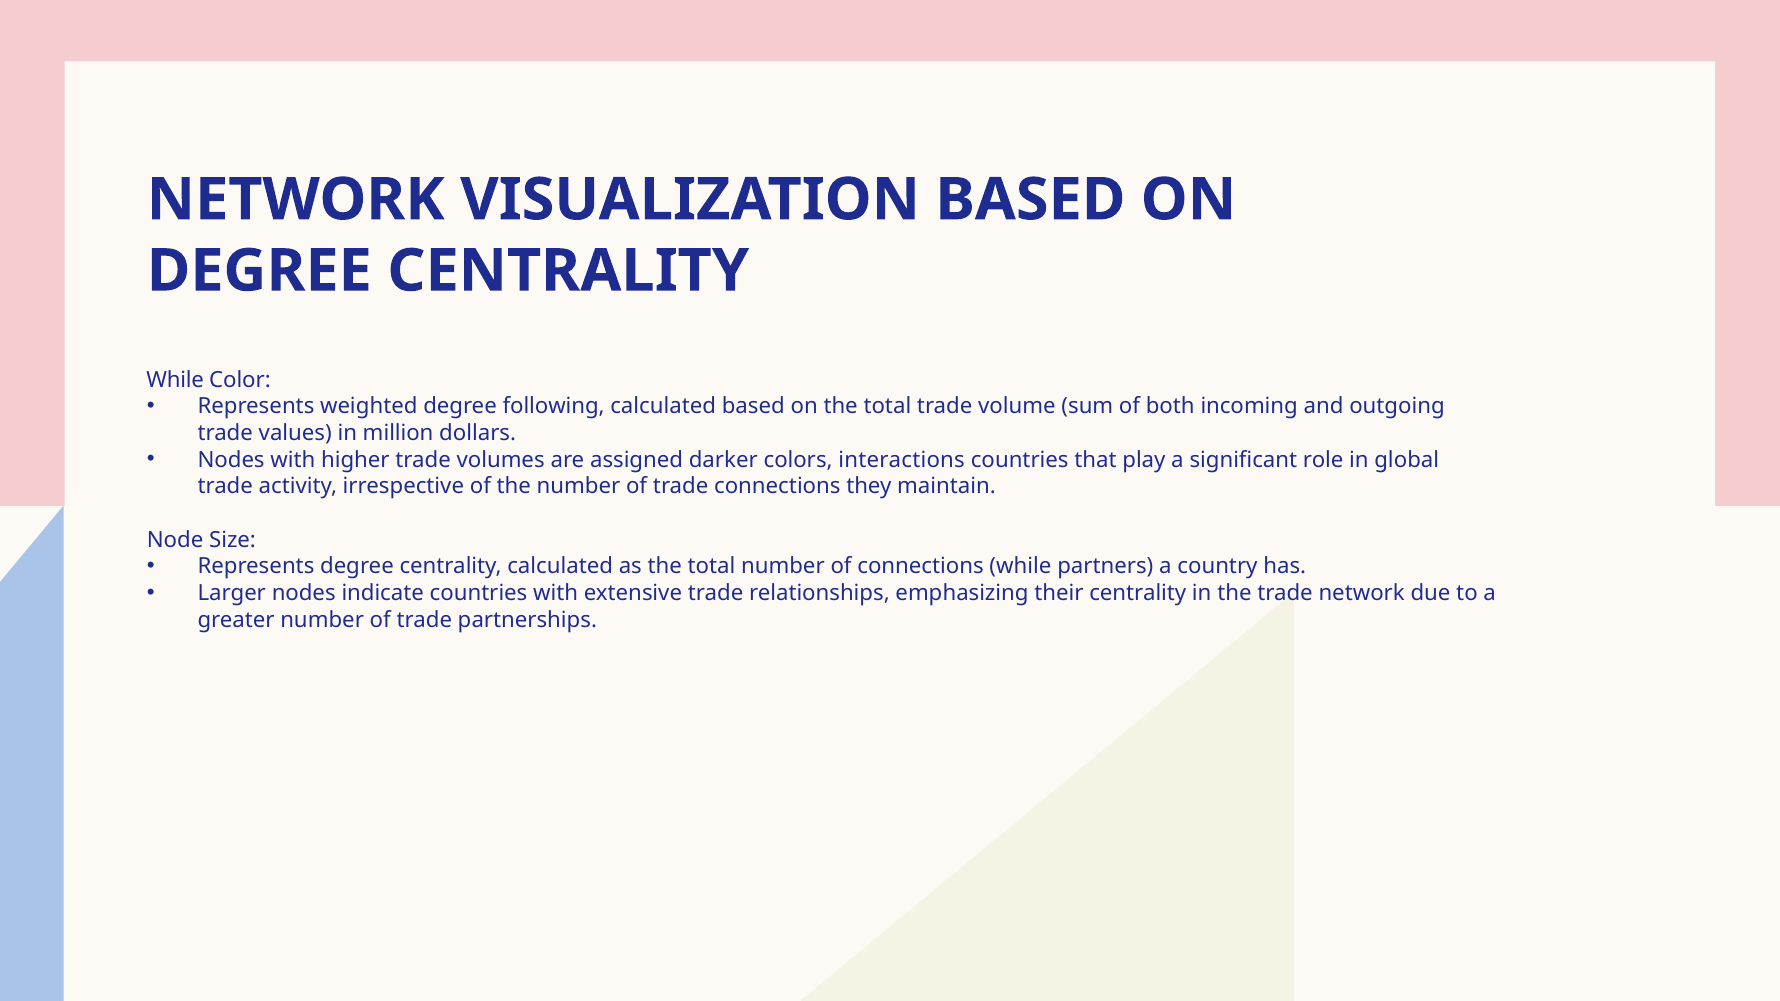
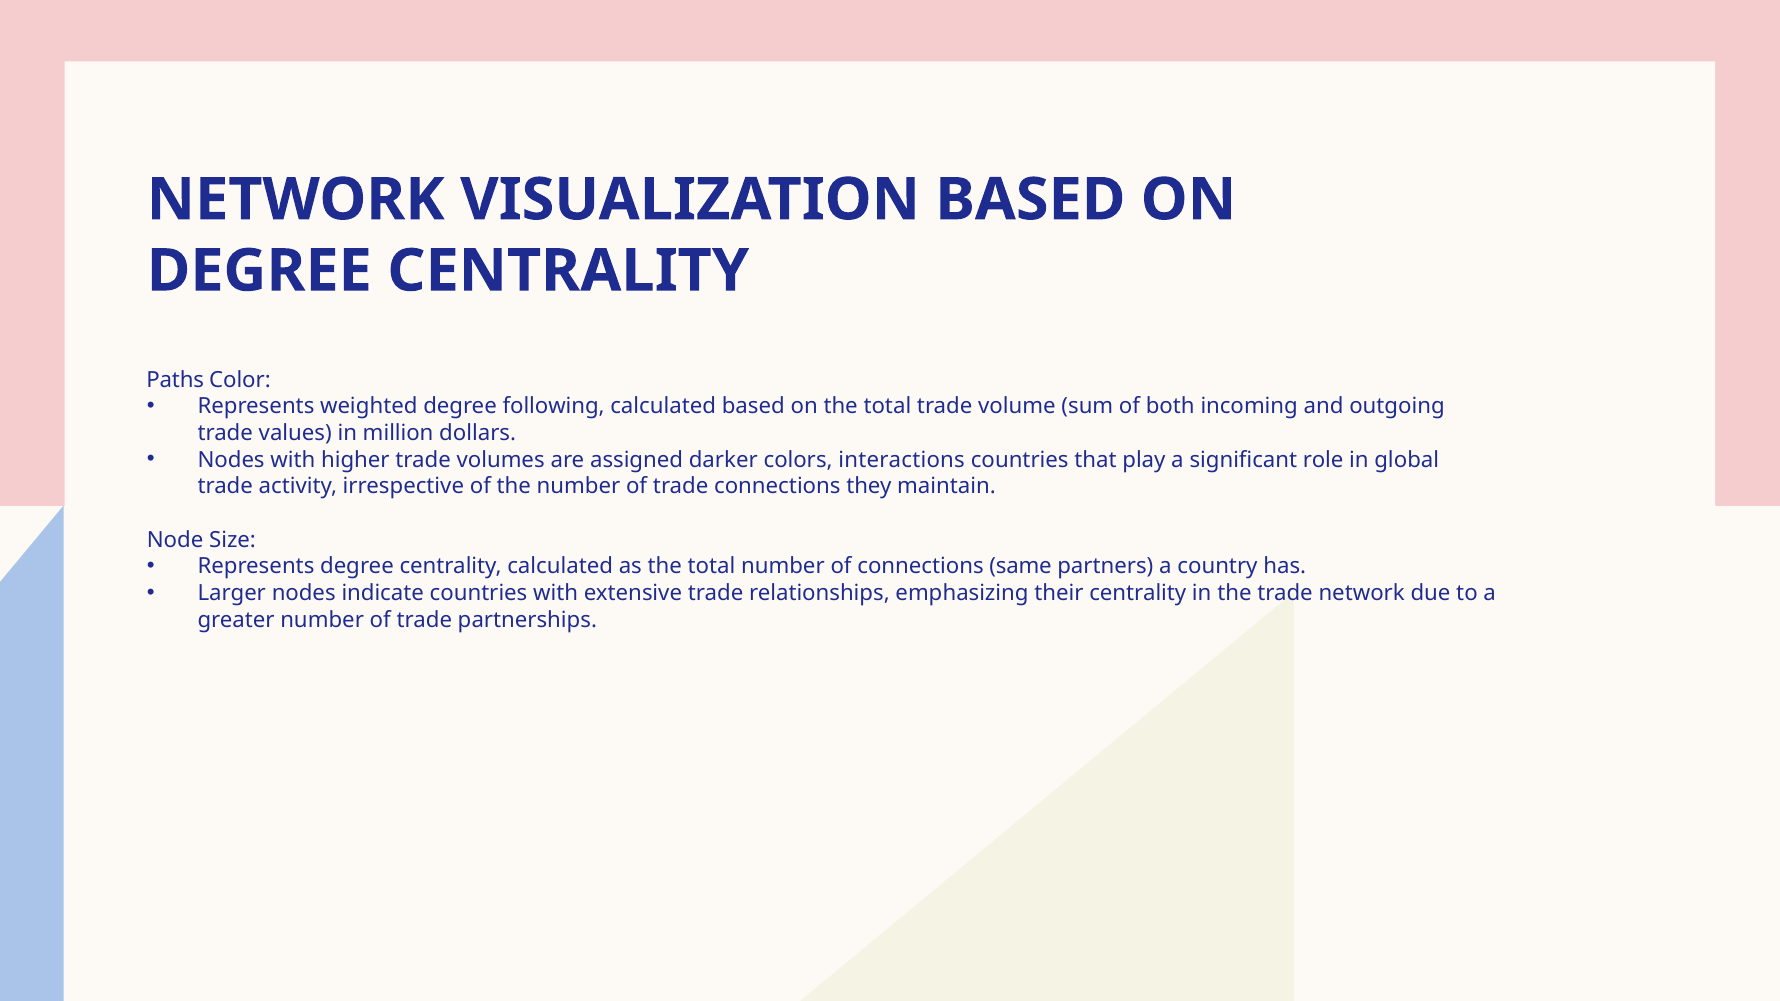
While at (175, 380): While -> Paths
connections while: while -> same
